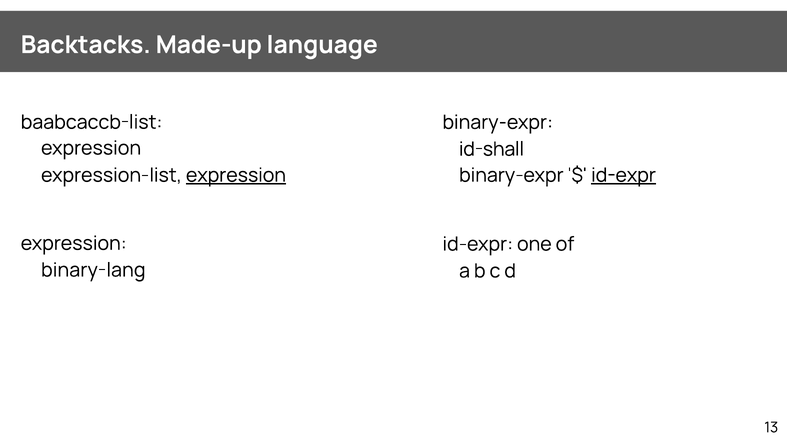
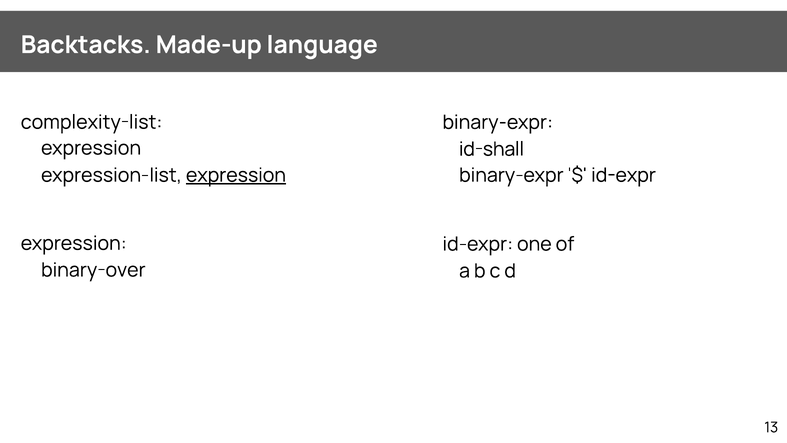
baabcaccb-list: baabcaccb-list -> complexity-list
id-expr at (624, 175) underline: present -> none
binary-lang: binary-lang -> binary-over
